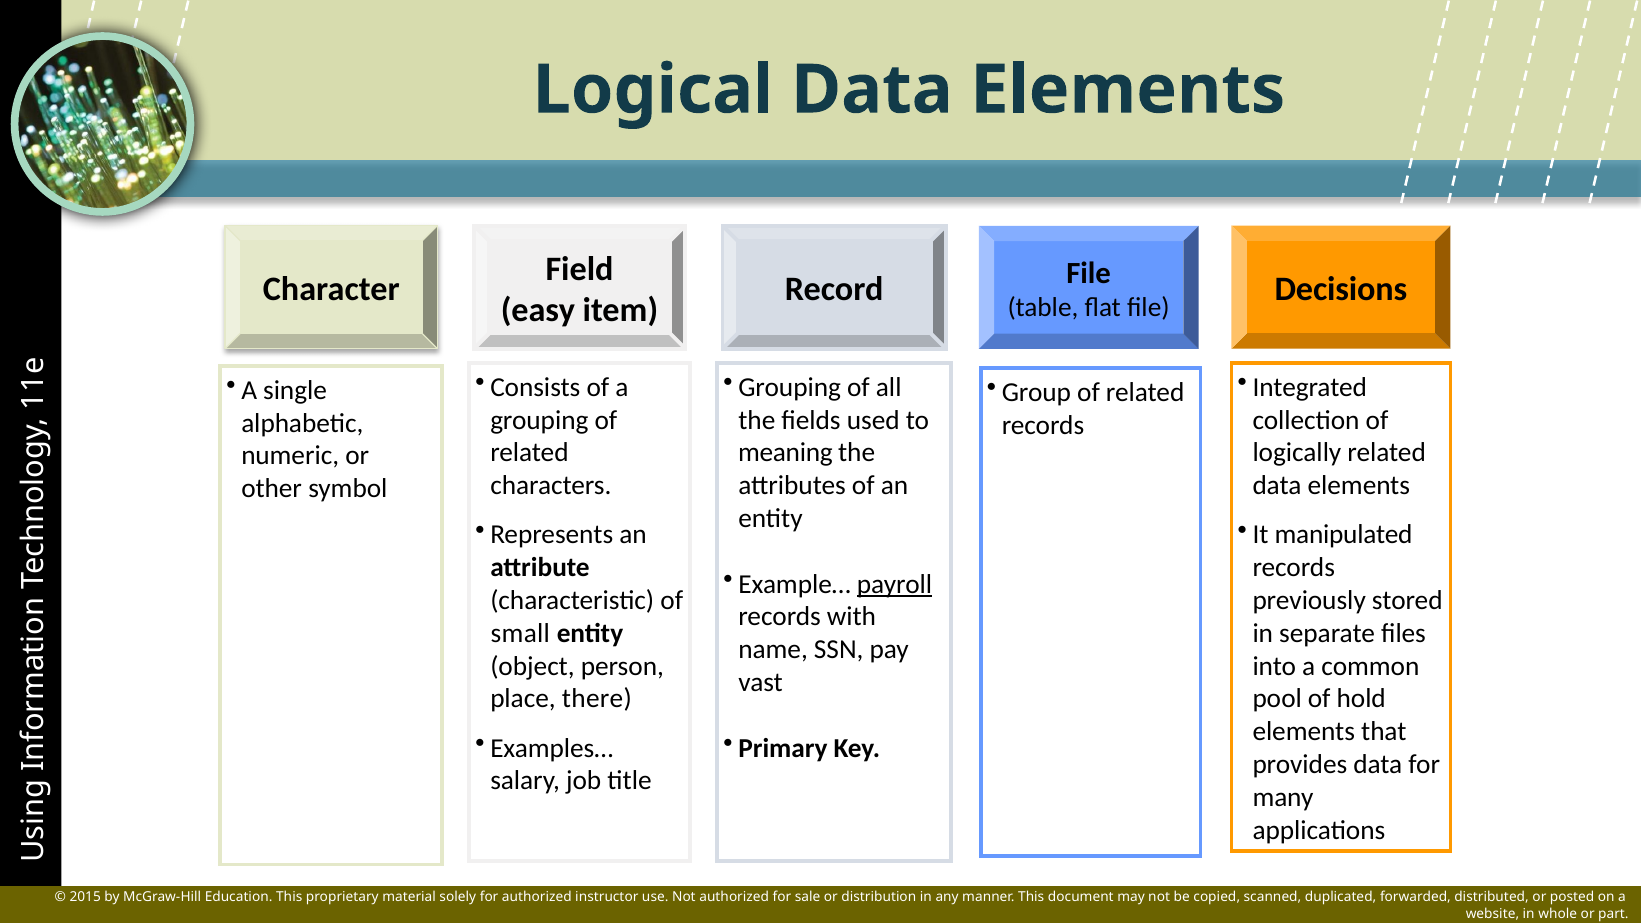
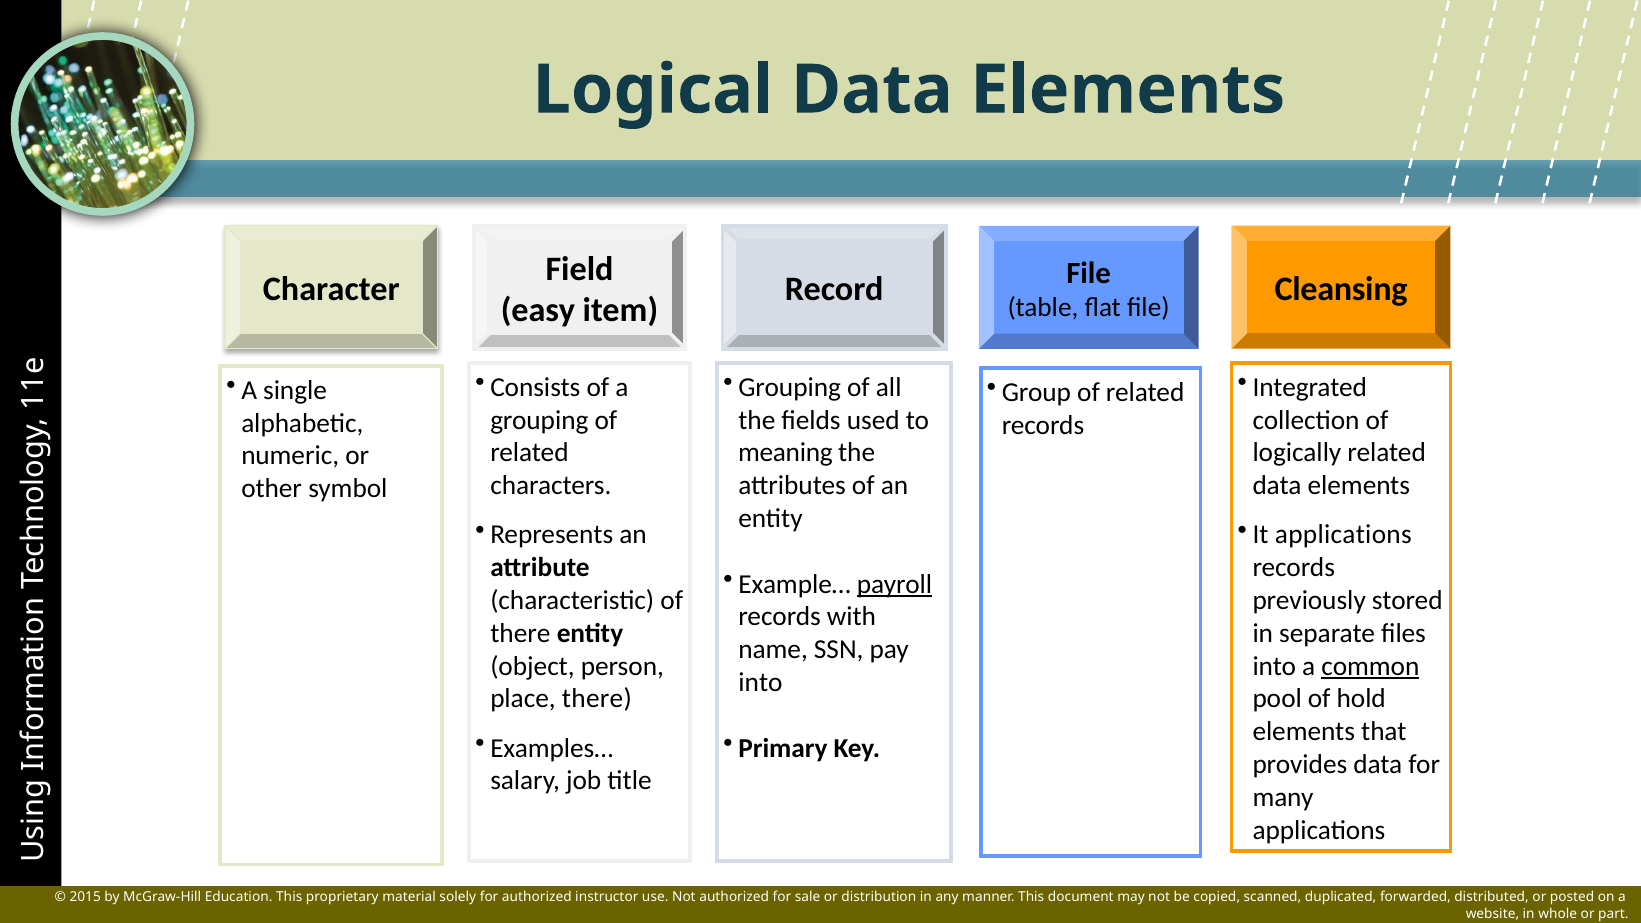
Decisions: Decisions -> Cleansing
It manipulated: manipulated -> applications
small at (520, 633): small -> there
common underline: none -> present
vast at (761, 682): vast -> into
